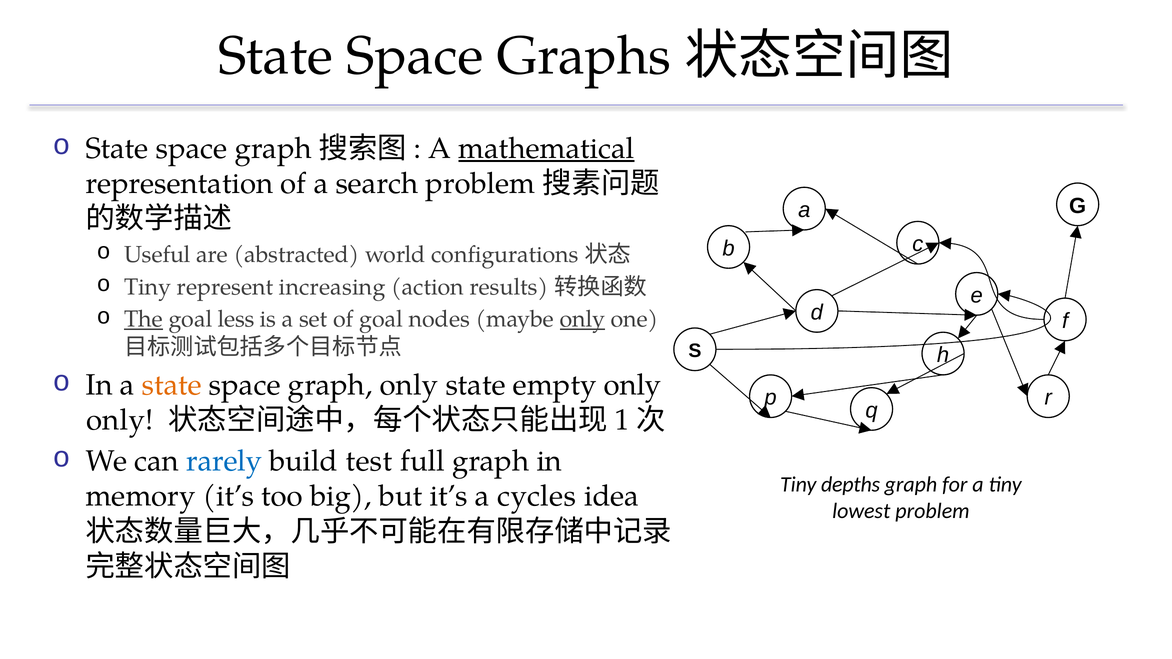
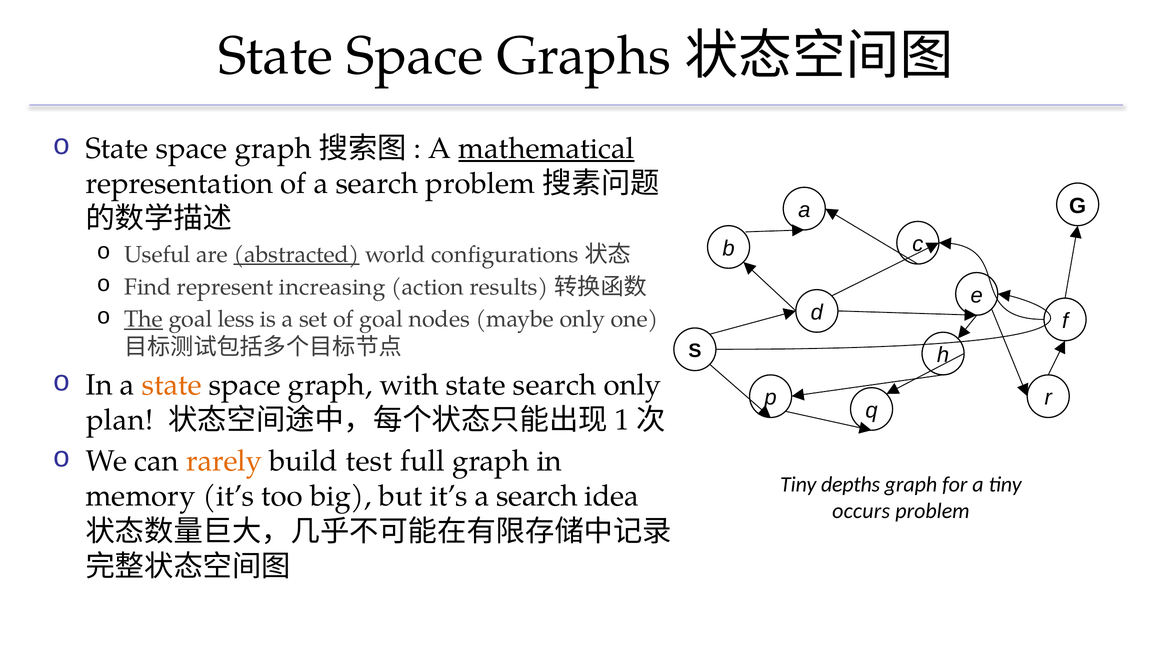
abstracted underline: none -> present
Tiny at (148, 287): Tiny -> Find
only at (582, 319) underline: present -> none
graph only: only -> with
state empty: empty -> search
only at (120, 420): only -> plan
rarely colour: blue -> orange
it’s a cycles: cycles -> search
lowest: lowest -> occurs
